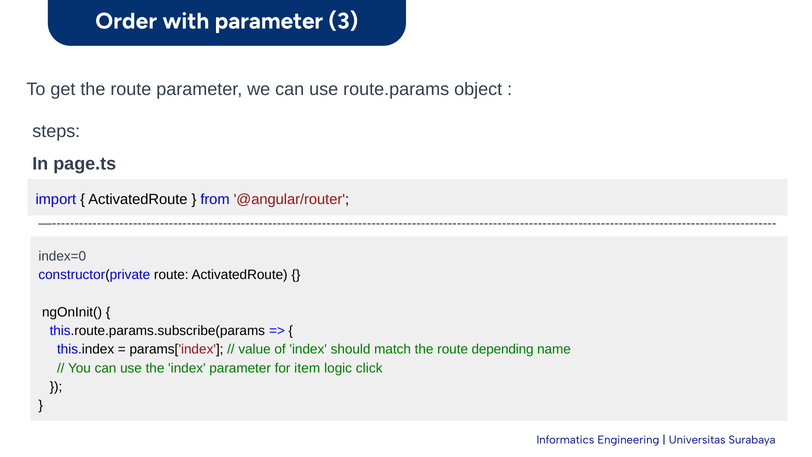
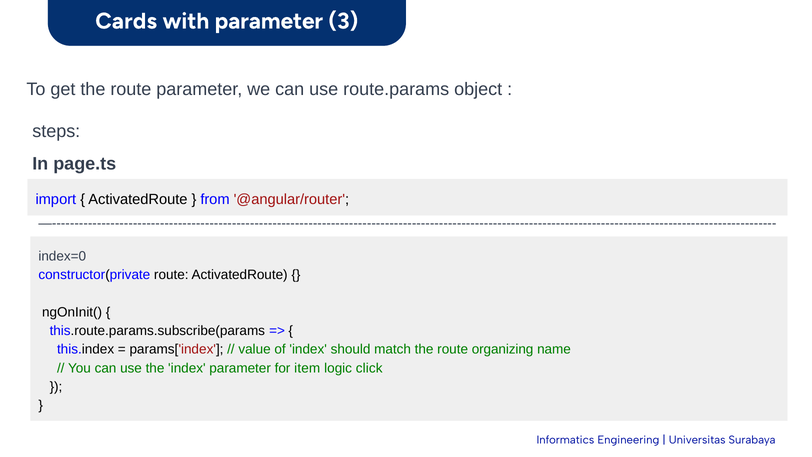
Order: Order -> Cards
depending: depending -> organizing
